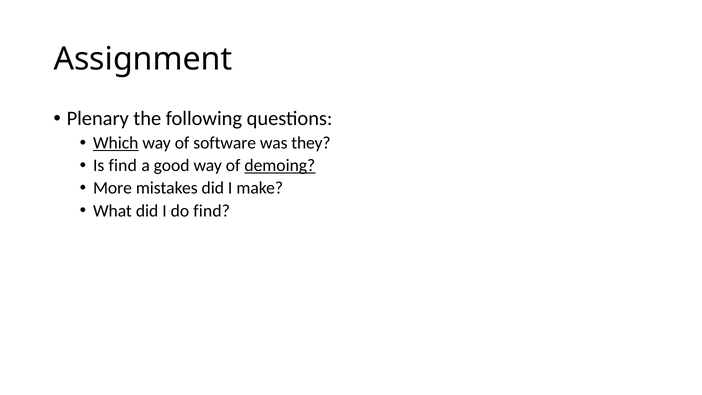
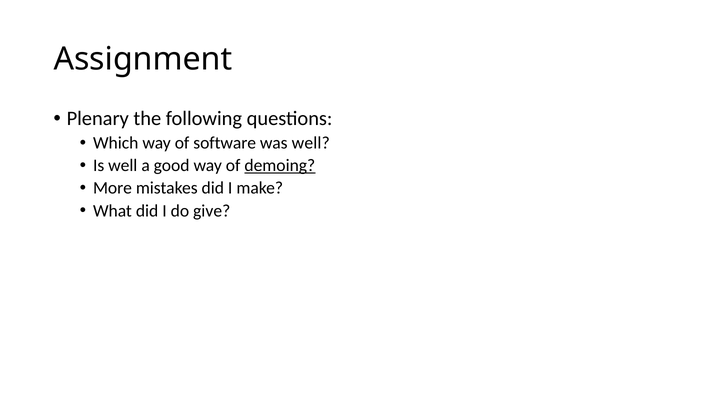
Which underline: present -> none
was they: they -> well
Is find: find -> well
do find: find -> give
